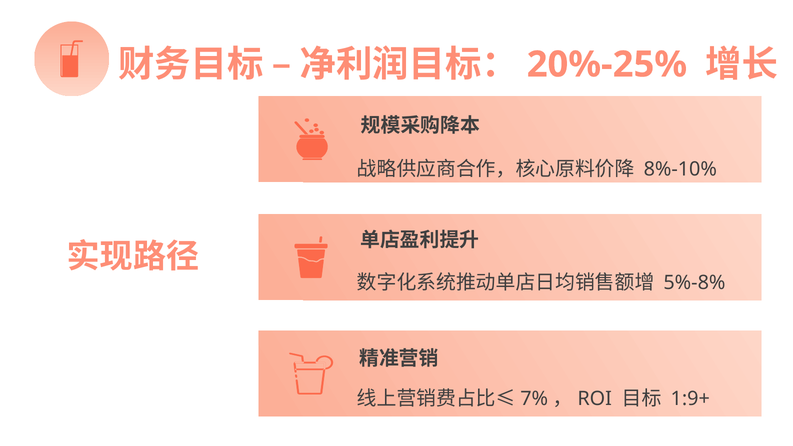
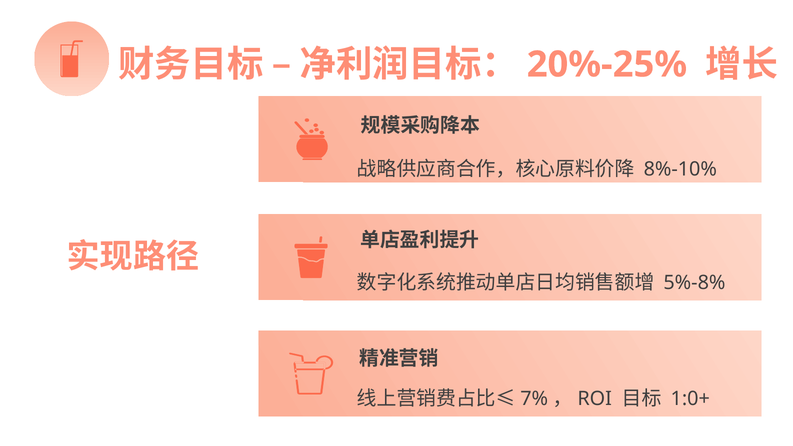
1:9+: 1:9+ -> 1:0+
